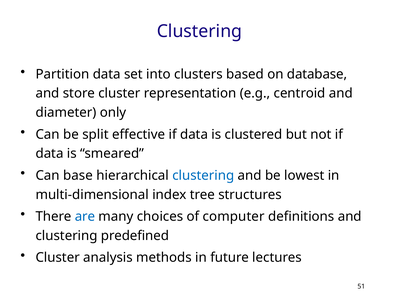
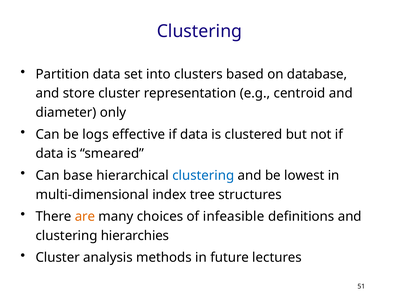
split: split -> logs
are colour: blue -> orange
computer: computer -> infeasible
predefined: predefined -> hierarchies
